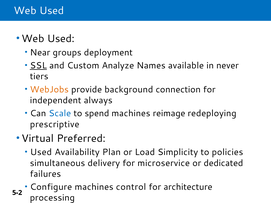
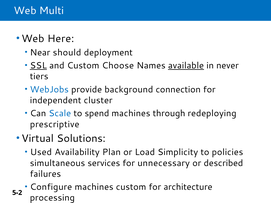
Used at (52, 11): Used -> Multi
Used at (61, 39): Used -> Here
groups: groups -> should
Analyze: Analyze -> Choose
available underline: none -> present
WebJobs colour: orange -> blue
always: always -> cluster
reimage: reimage -> through
Preferred: Preferred -> Solutions
delivery: delivery -> services
microservice: microservice -> unnecessary
dedicated: dedicated -> described
machines control: control -> custom
